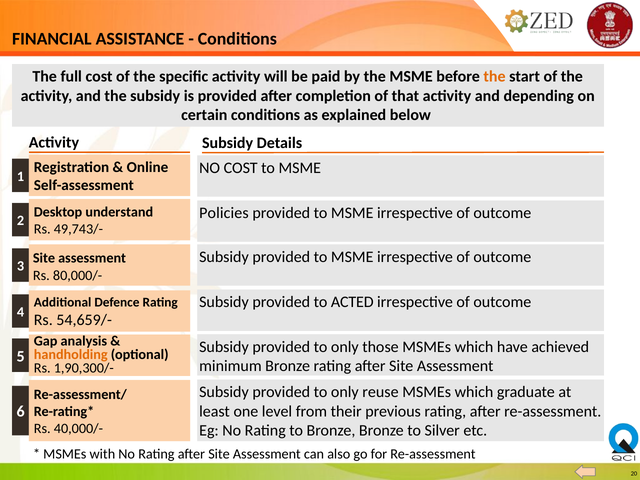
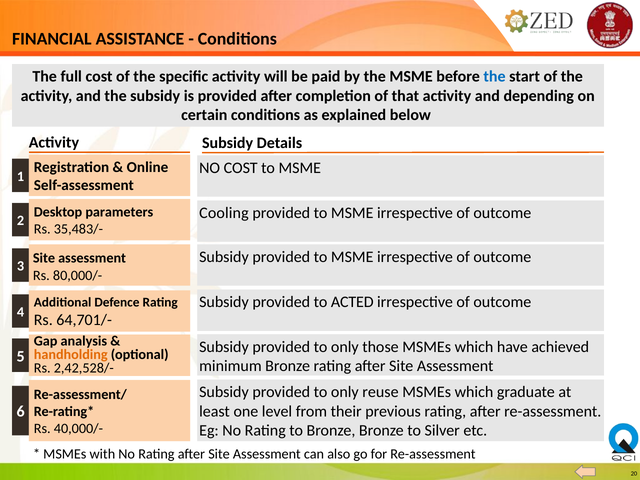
the at (495, 77) colour: orange -> blue
understand: understand -> parameters
Policies: Policies -> Cooling
49,743/-: 49,743/- -> 35,483/-
54,659/-: 54,659/- -> 64,701/-
1,90,300/-: 1,90,300/- -> 2,42,528/-
